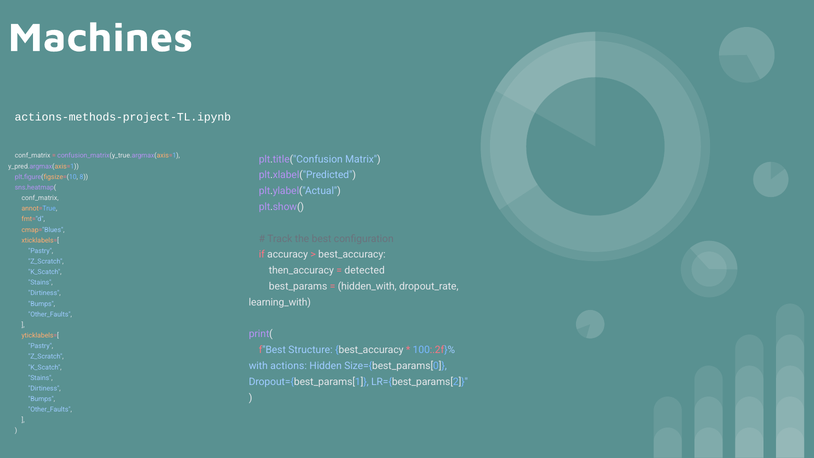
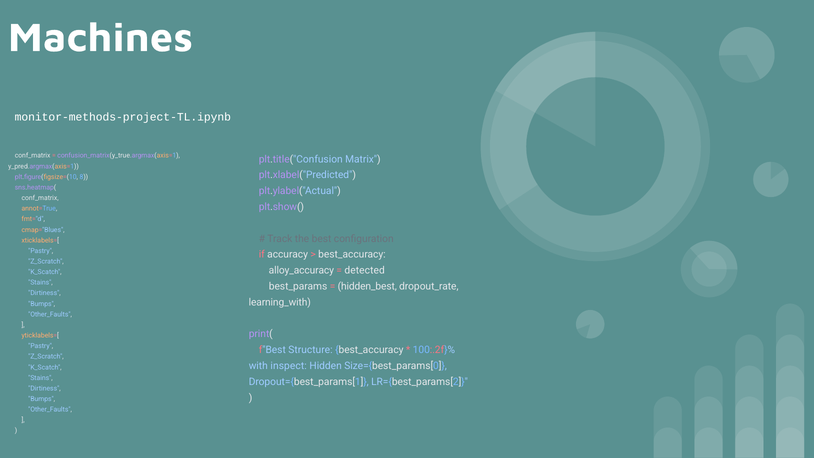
actions-methods-project-TL.ipynb: actions-methods-project-TL.ipynb -> monitor-methods-project-TL.ipynb
then_accuracy: then_accuracy -> alloy_accuracy
hidden_with: hidden_with -> hidden_best
actions: actions -> inspect
